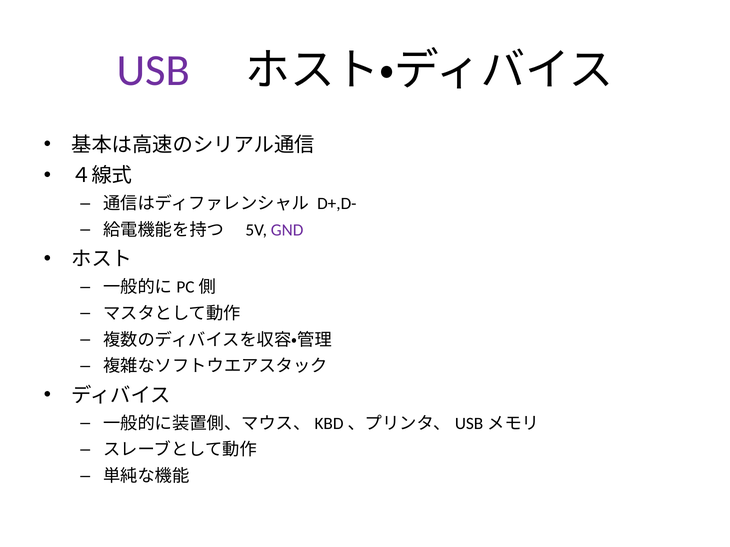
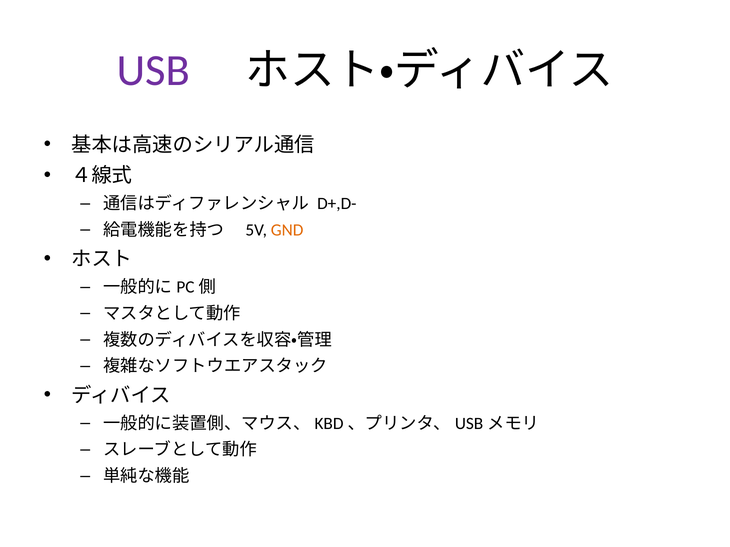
GND colour: purple -> orange
